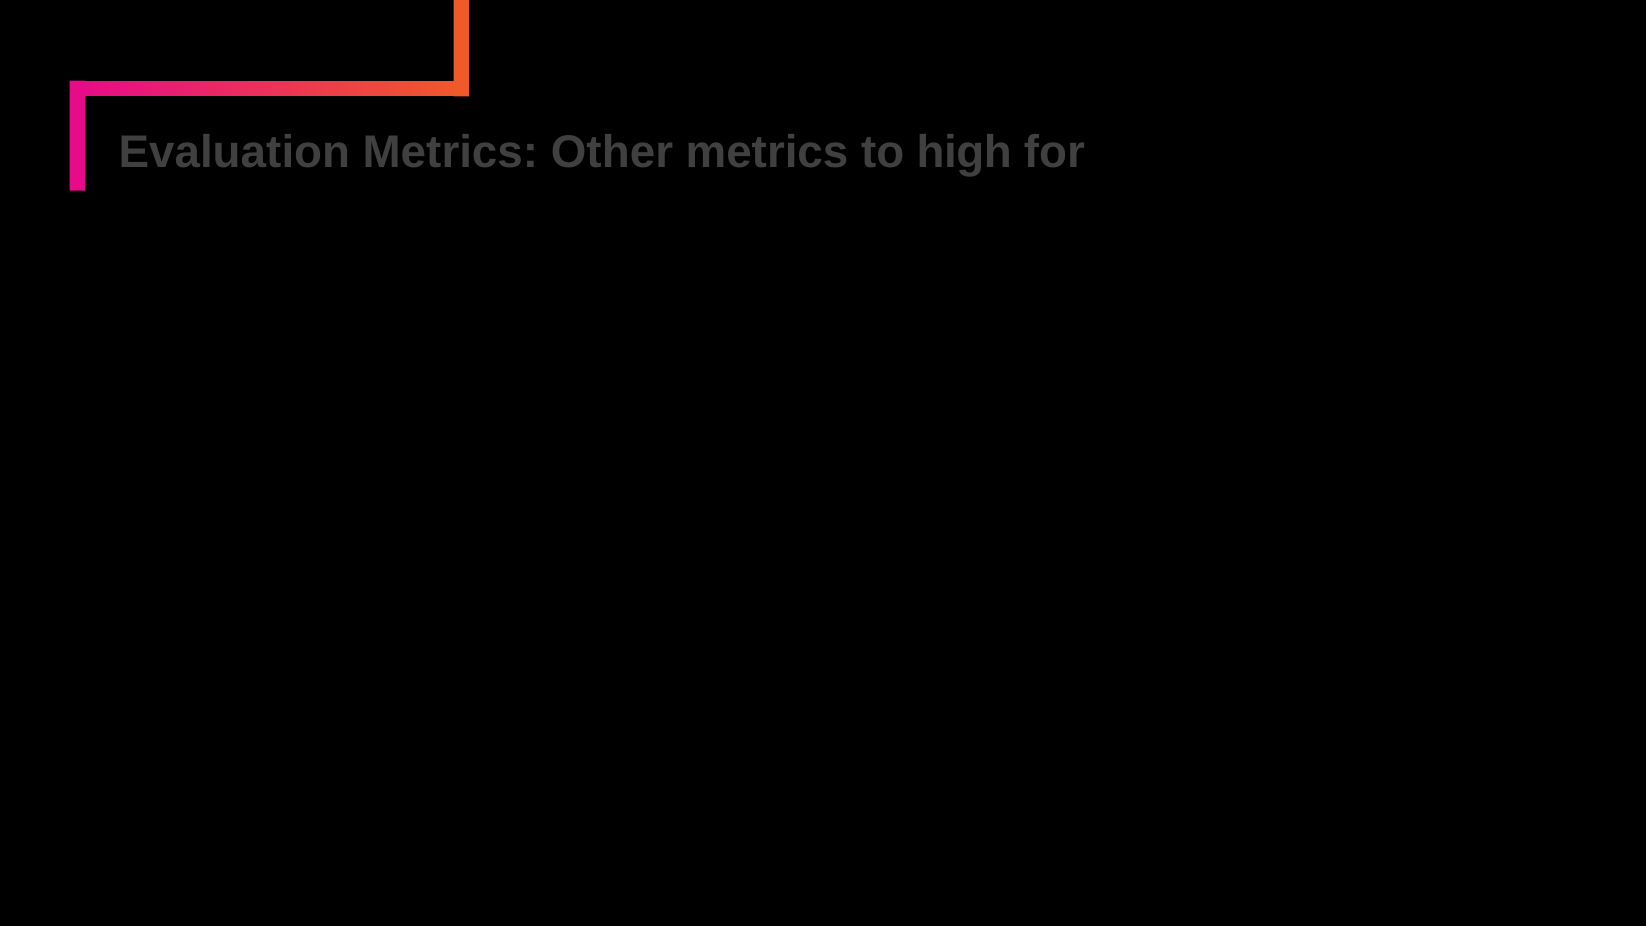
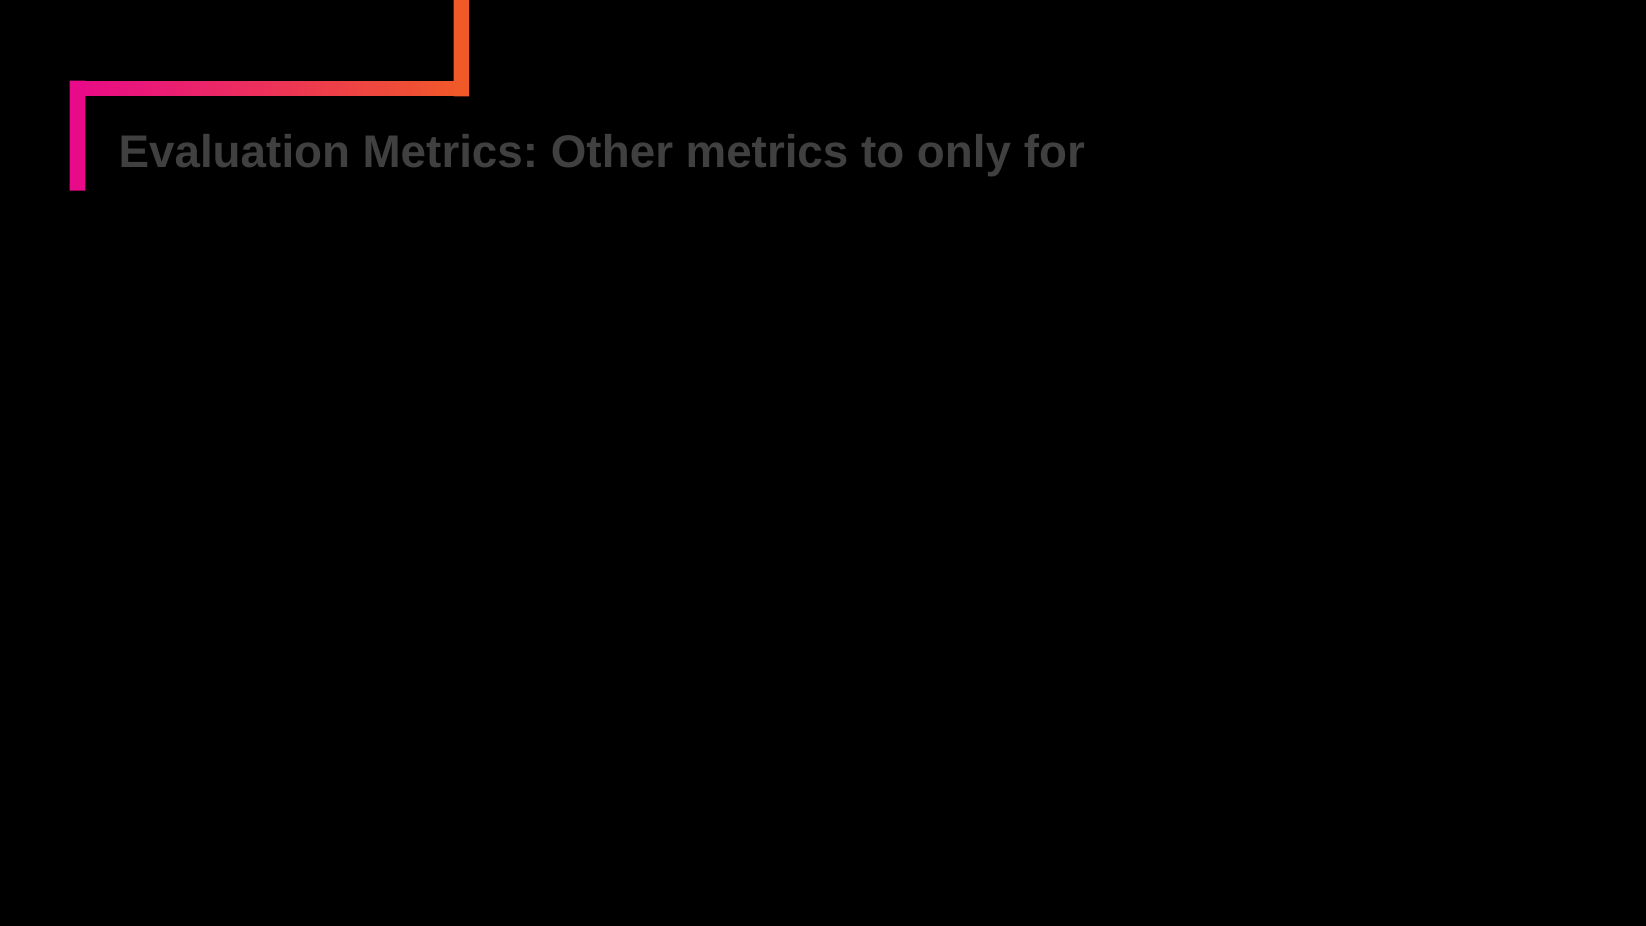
to high: high -> only
